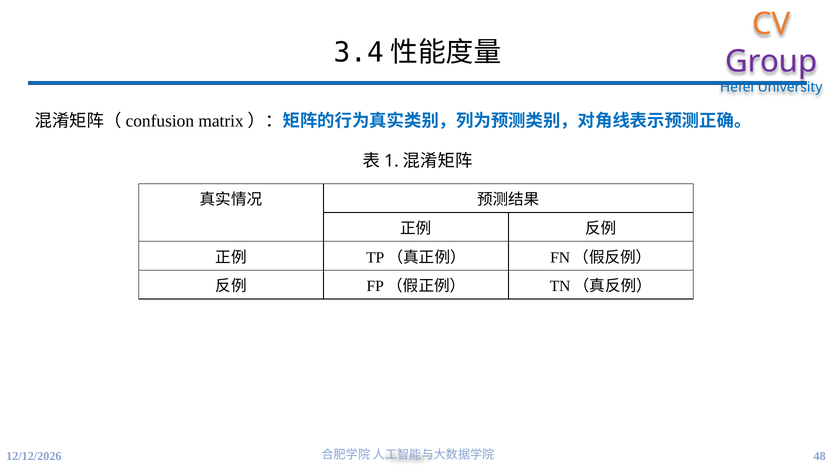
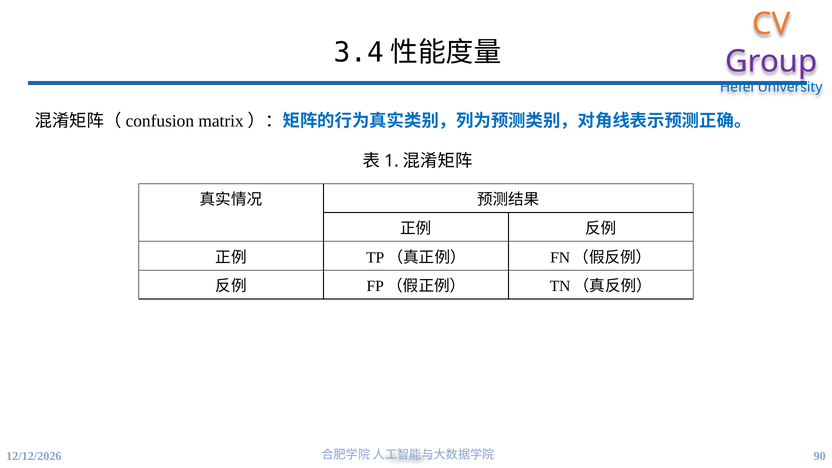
48: 48 -> 90
